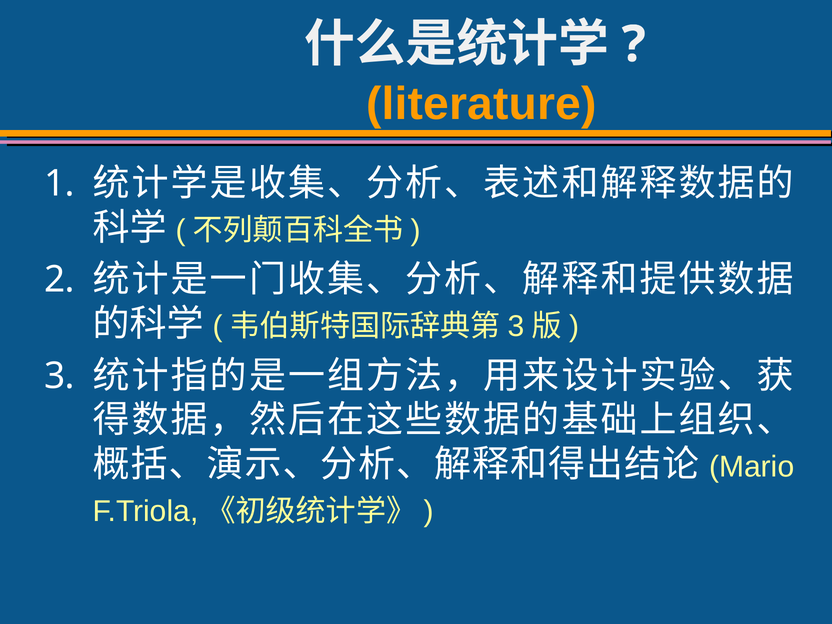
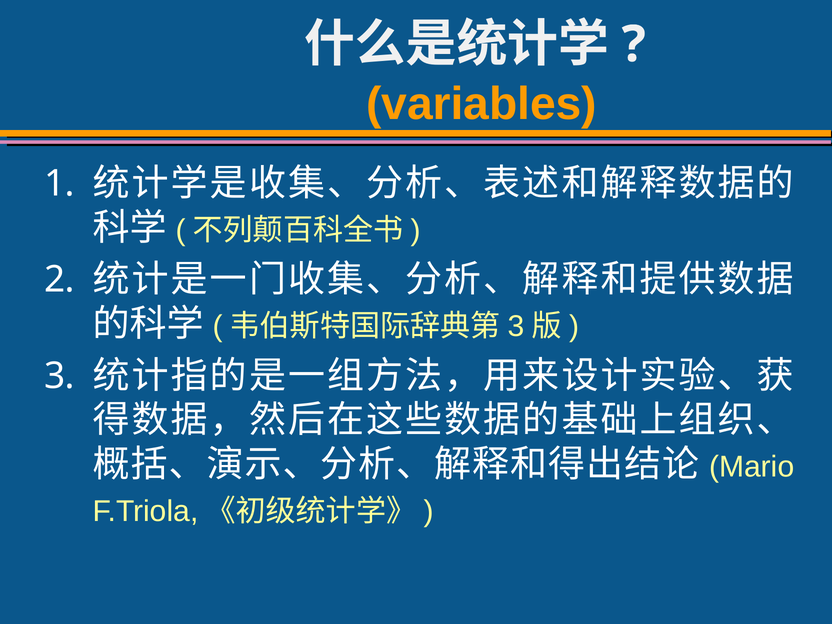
literature: literature -> variables
